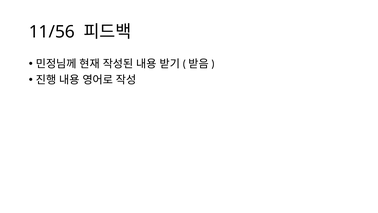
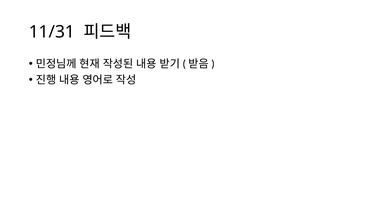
11/56: 11/56 -> 11/31
